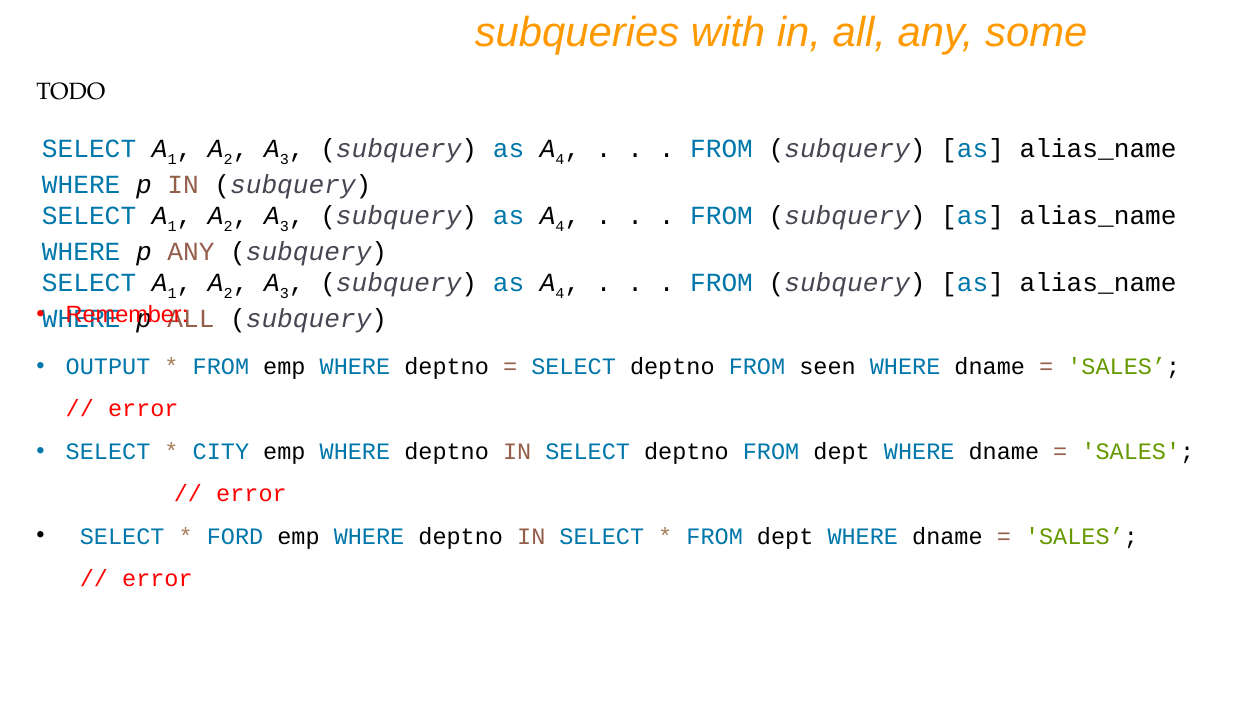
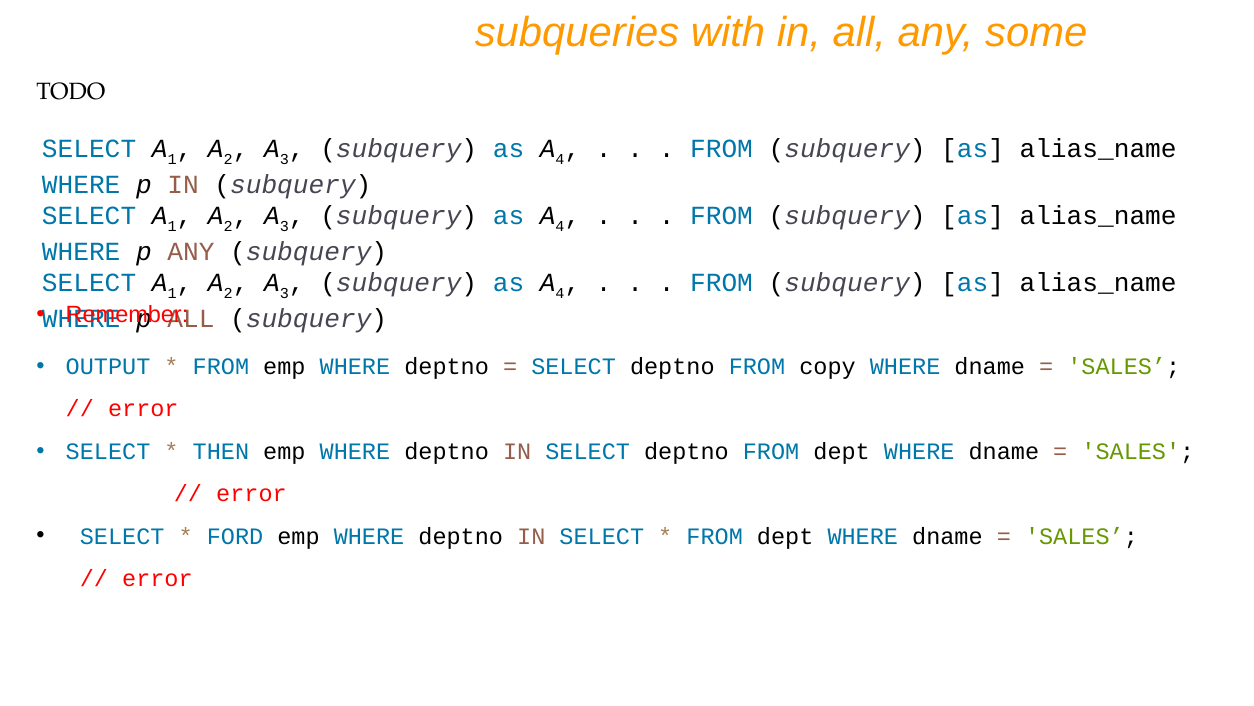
seen: seen -> copy
CITY: CITY -> THEN
